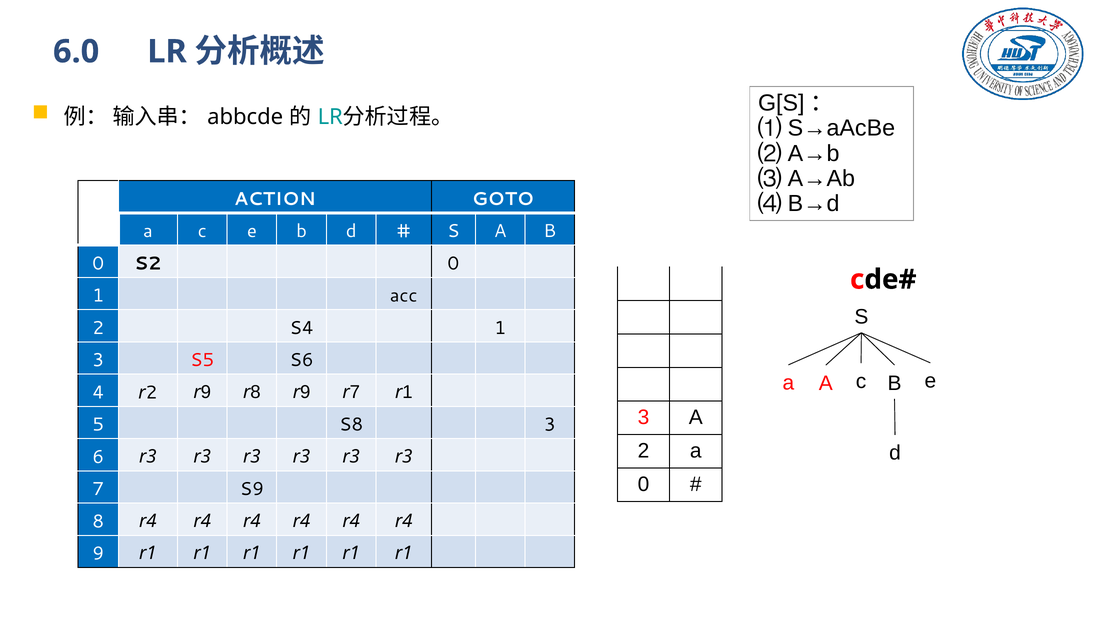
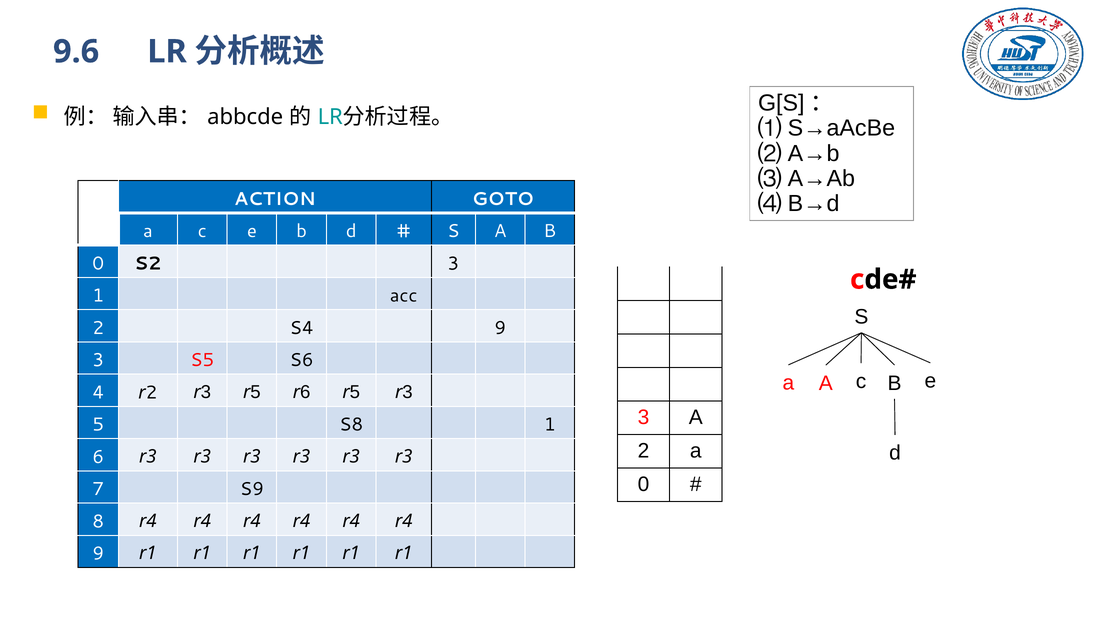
6.0: 6.0 -> 9.6
S2 0: 0 -> 3
S4 1: 1 -> 9
9 at (206, 392): 9 -> 3
8 at (256, 392): 8 -> 5
9 at (305, 392): 9 -> 6
7 at (355, 392): 7 -> 5
1 at (407, 392): 1 -> 3
S8 3: 3 -> 1
